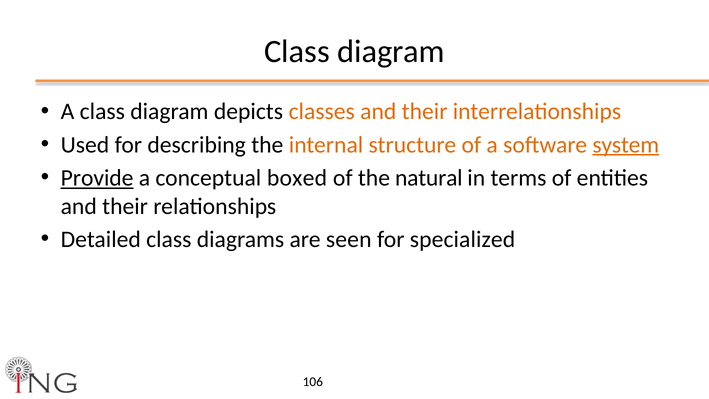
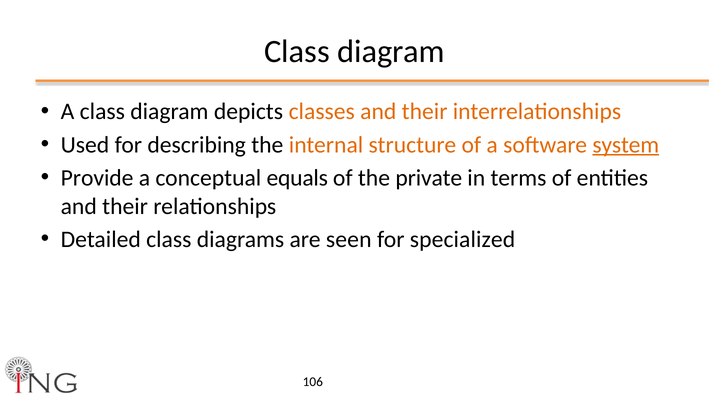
Provide underline: present -> none
boxed: boxed -> equals
natural: natural -> private
